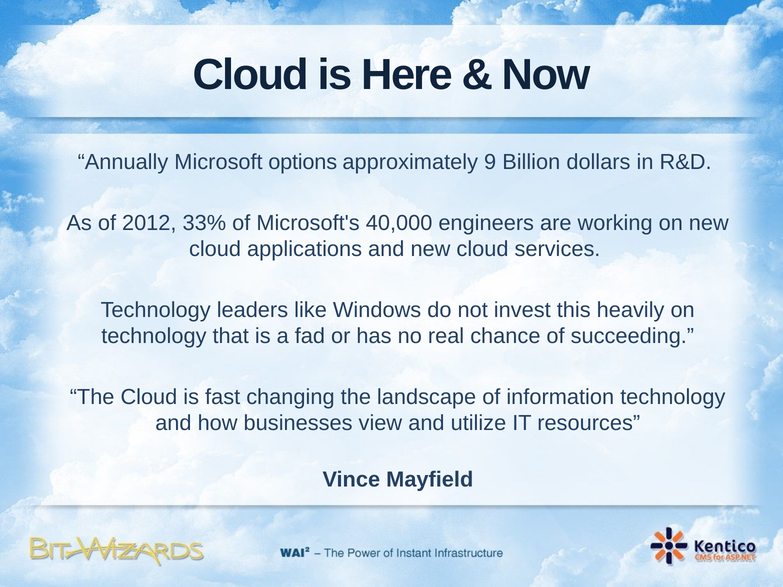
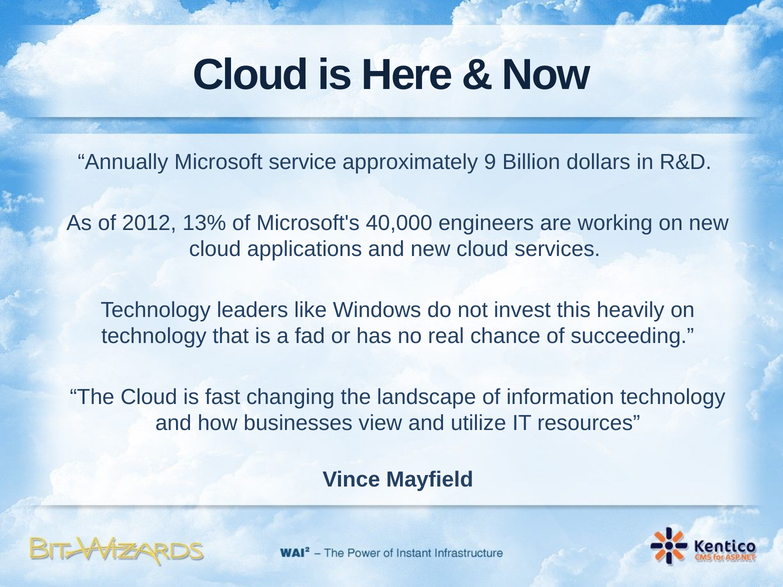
options: options -> service
33%: 33% -> 13%
